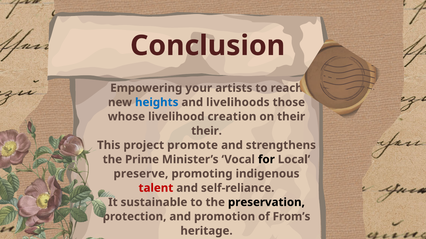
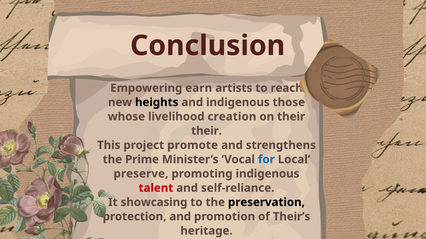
your: your -> earn
heights colour: blue -> black
and livelihoods: livelihoods -> indigenous
for colour: black -> blue
sustainable: sustainable -> showcasing
From’s: From’s -> Their’s
